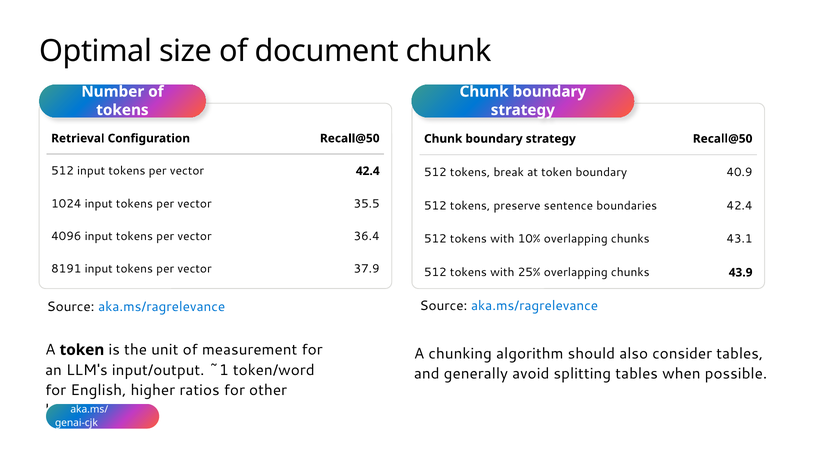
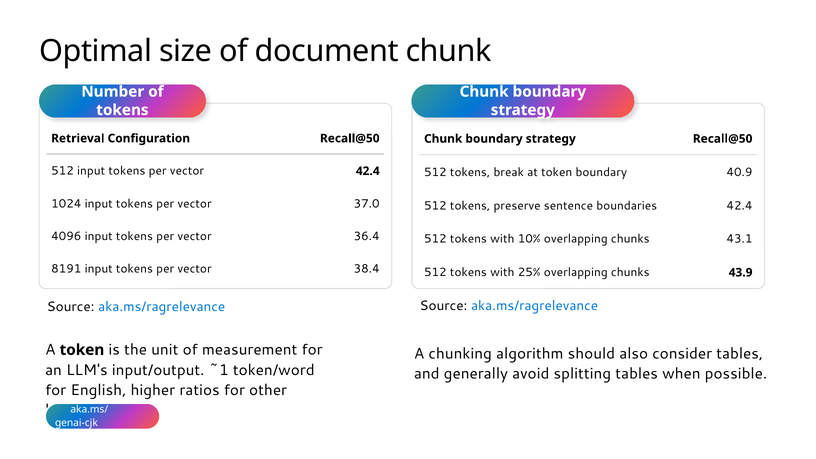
35.5: 35.5 -> 37.0
37.9: 37.9 -> 38.4
